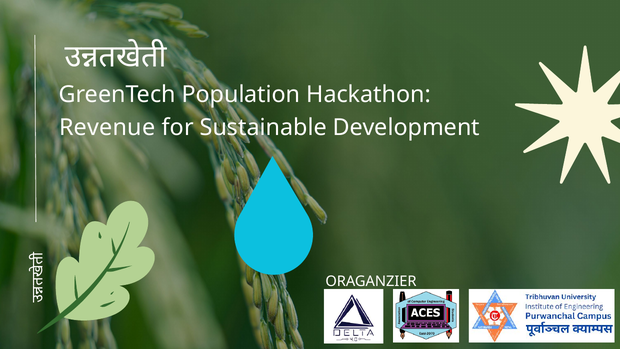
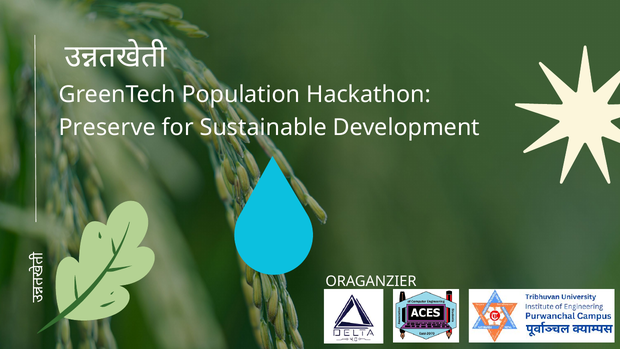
Revenue: Revenue -> Preserve
